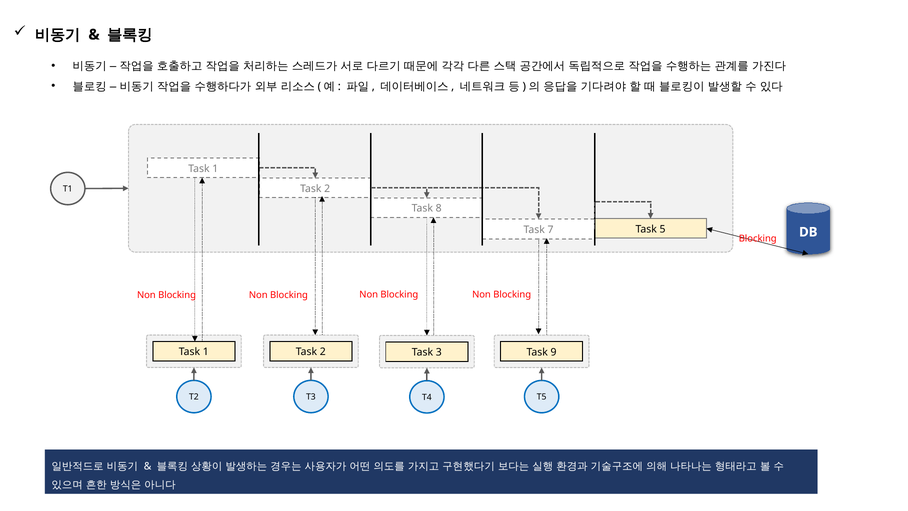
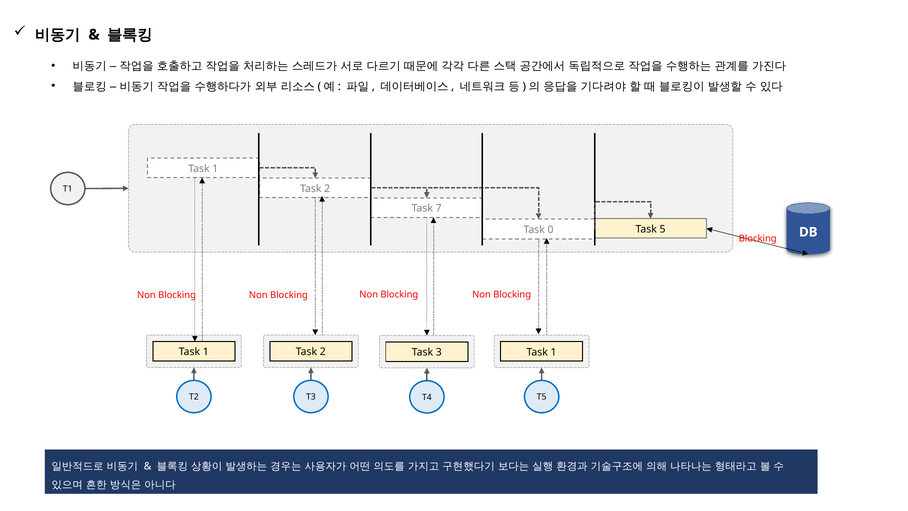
8: 8 -> 7
7: 7 -> 0
9 at (554, 352): 9 -> 1
